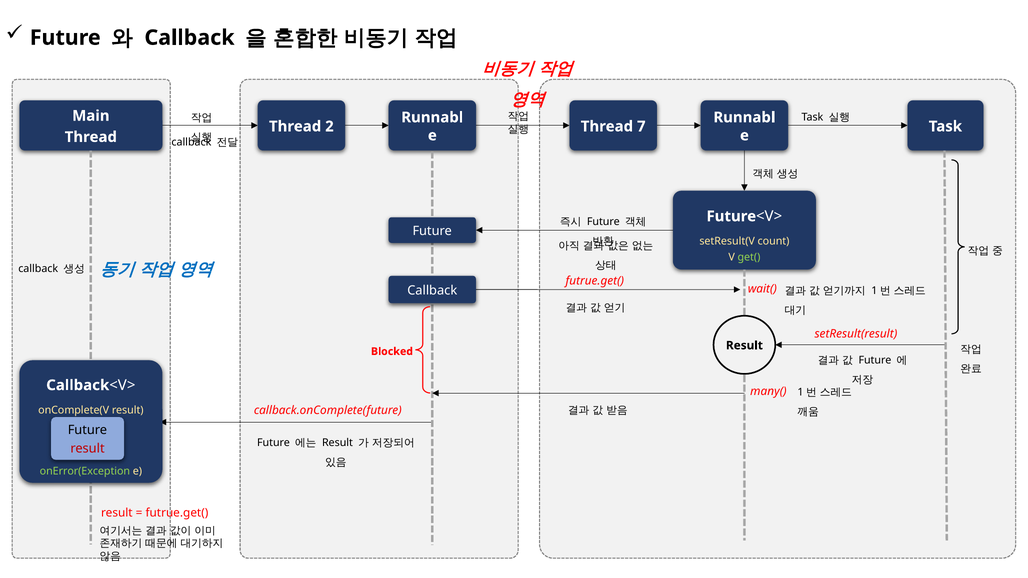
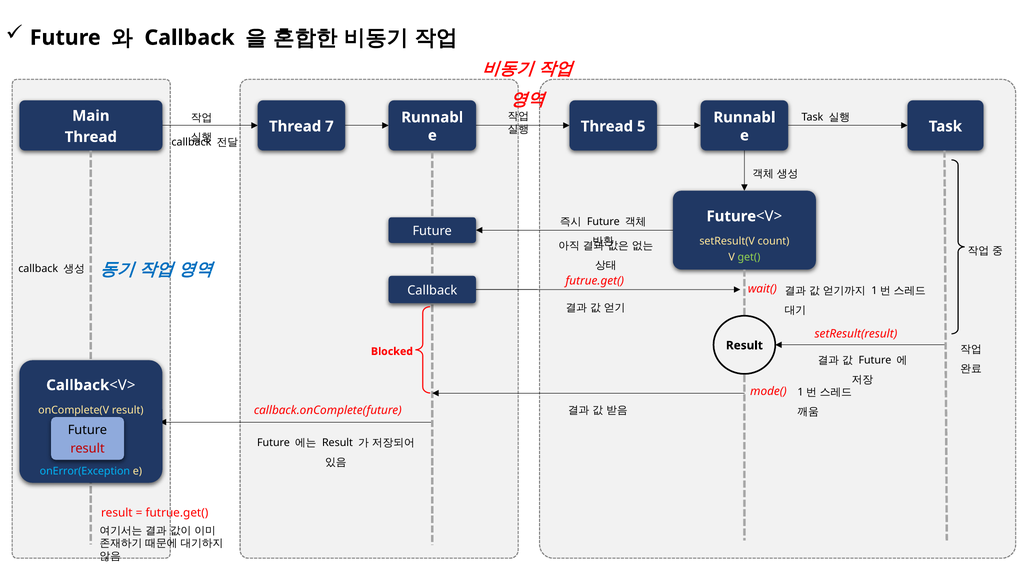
2: 2 -> 7
7: 7 -> 5
many(: many( -> mode(
onError(Exception colour: light green -> light blue
